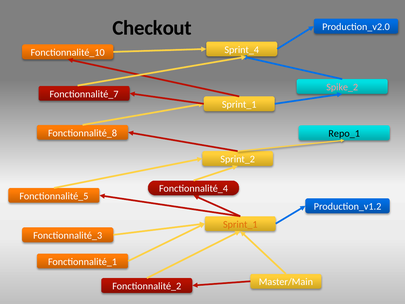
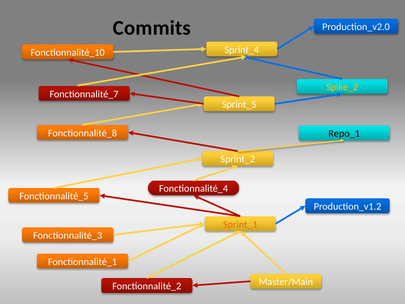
Checkout: Checkout -> Commits
Spike_2 colour: pink -> yellow
Sprint_1 at (239, 104): Sprint_1 -> Sprint_5
